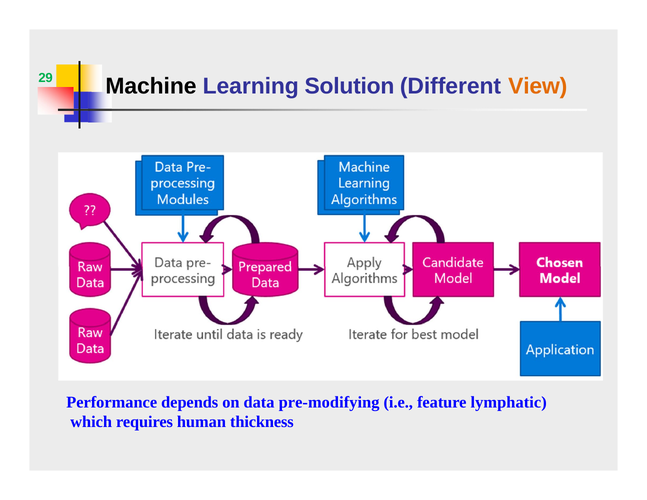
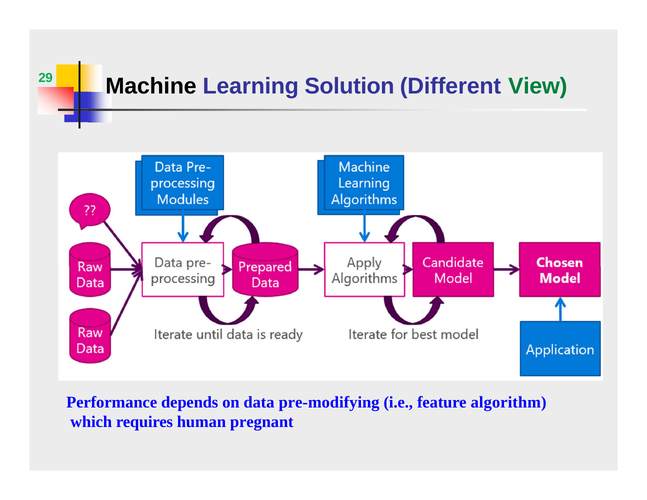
View colour: orange -> green
lymphatic: lymphatic -> algorithm
thickness: thickness -> pregnant
